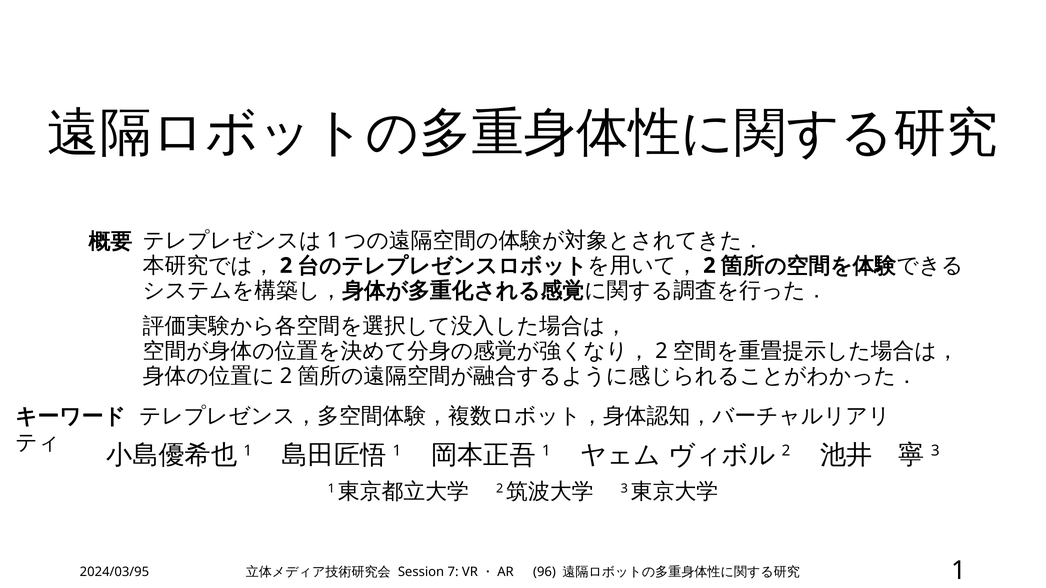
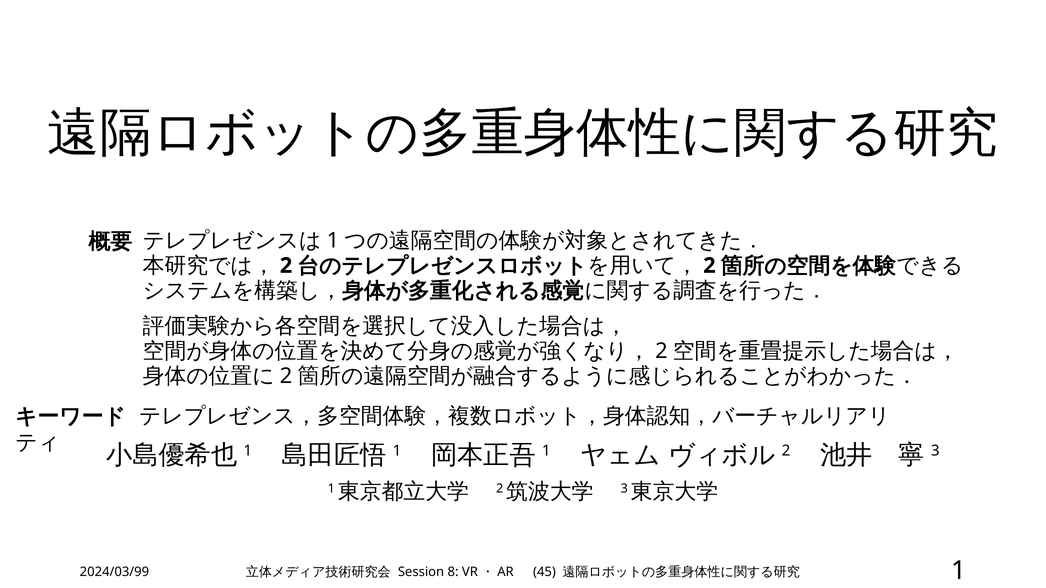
7: 7 -> 8
96: 96 -> 45
2024/03/95: 2024/03/95 -> 2024/03/99
